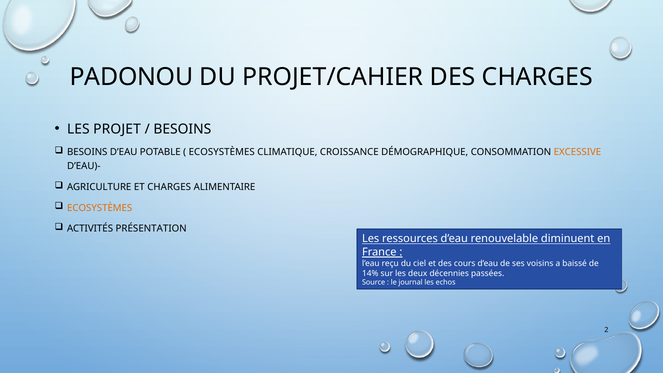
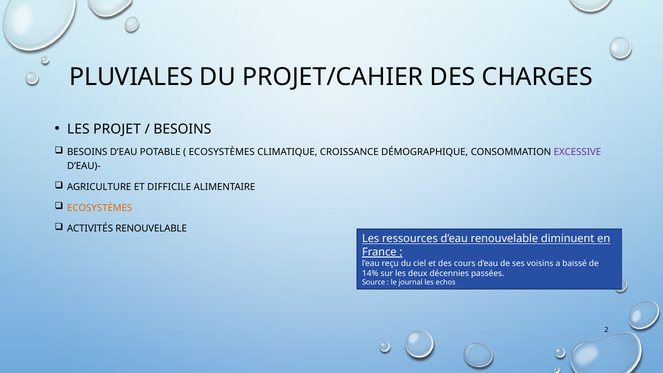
PADONOU: PADONOU -> PLUVIALES
EXCESSIVE colour: orange -> purple
ET CHARGES: CHARGES -> DIFFICILE
ACTIVITÉS PRÉSENTATION: PRÉSENTATION -> RENOUVELABLE
